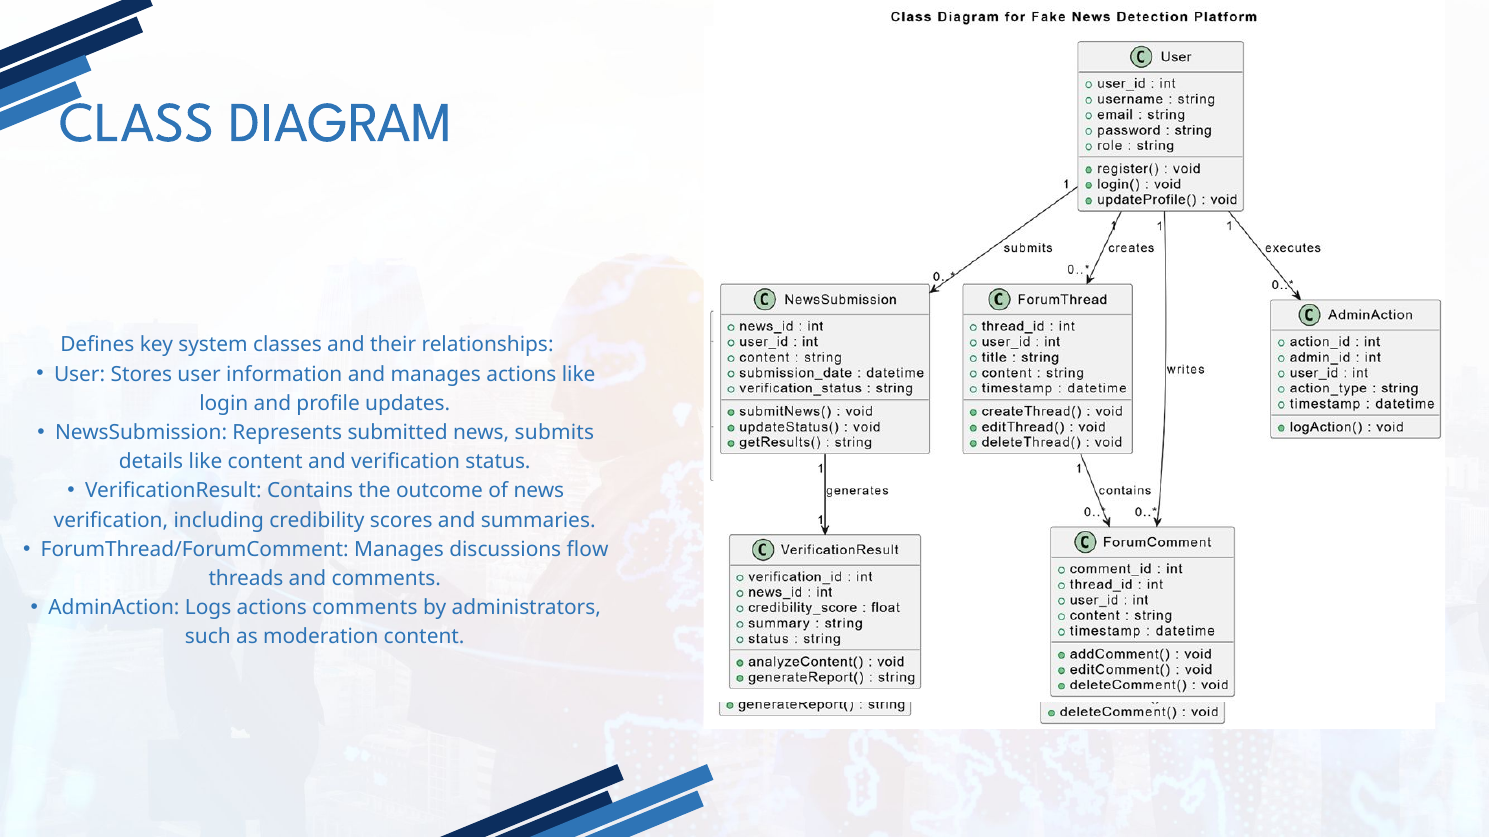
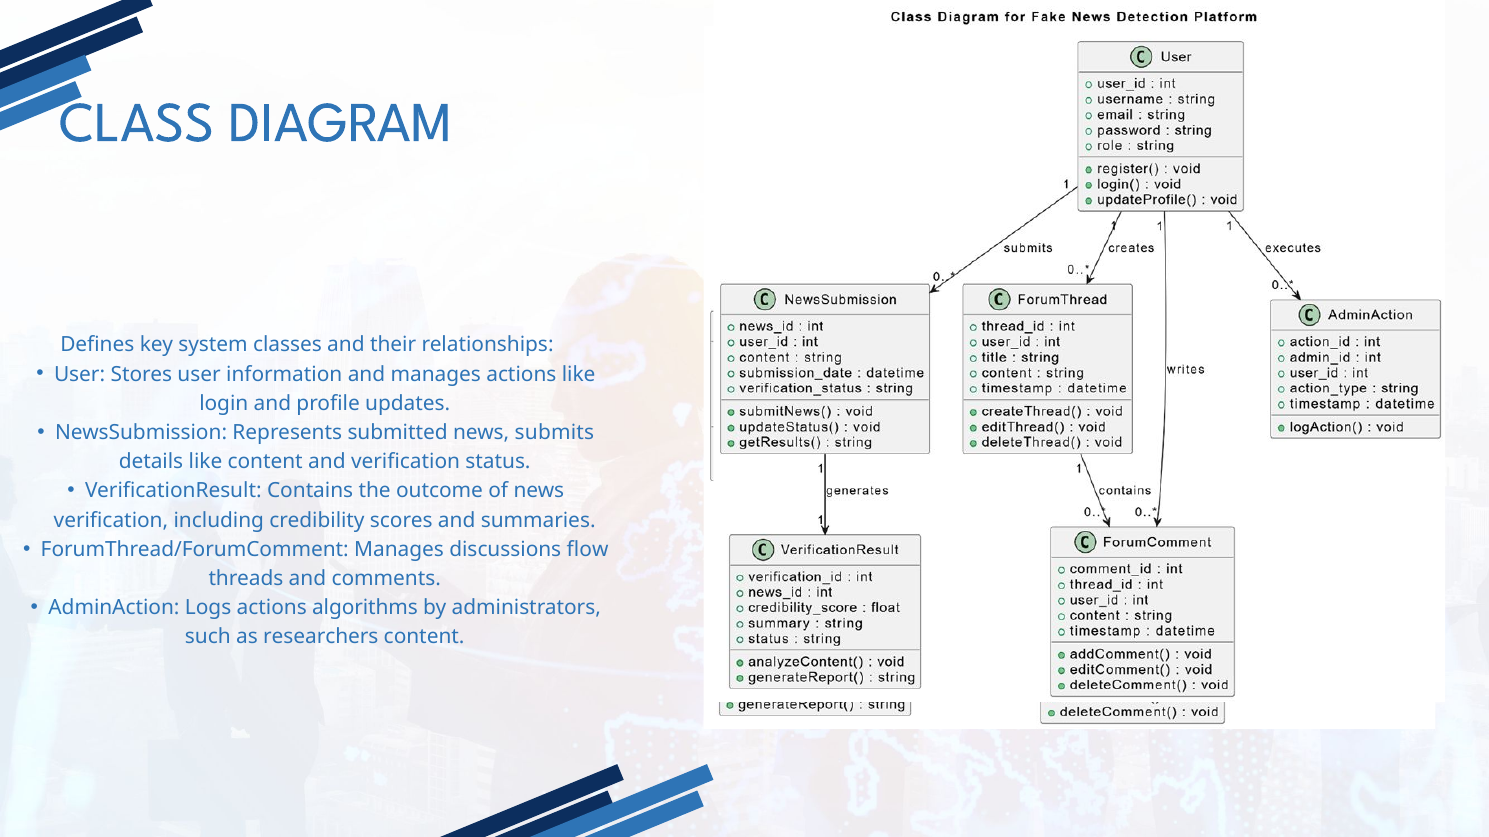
actions comments: comments -> algorithms
moderation: moderation -> researchers
